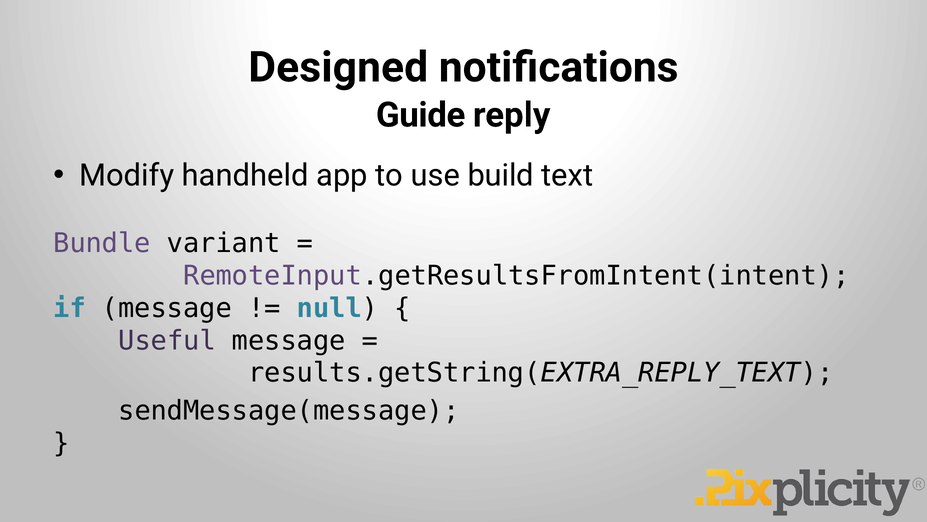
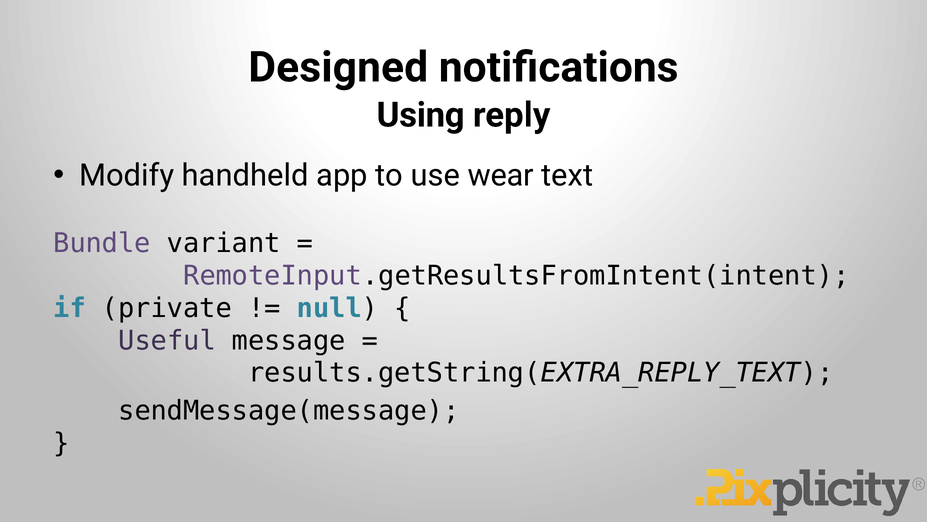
Guide: Guide -> Using
build: build -> wear
if message: message -> private
